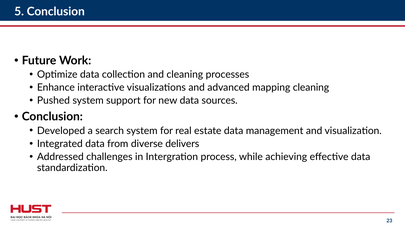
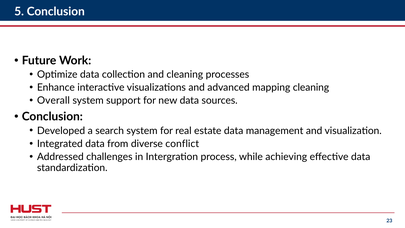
Pushed: Pushed -> Overall
delivers: delivers -> conflict
